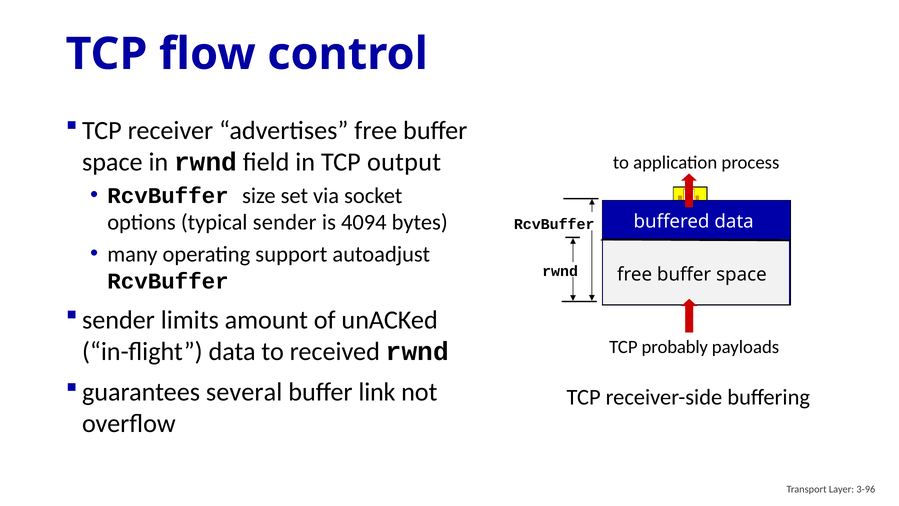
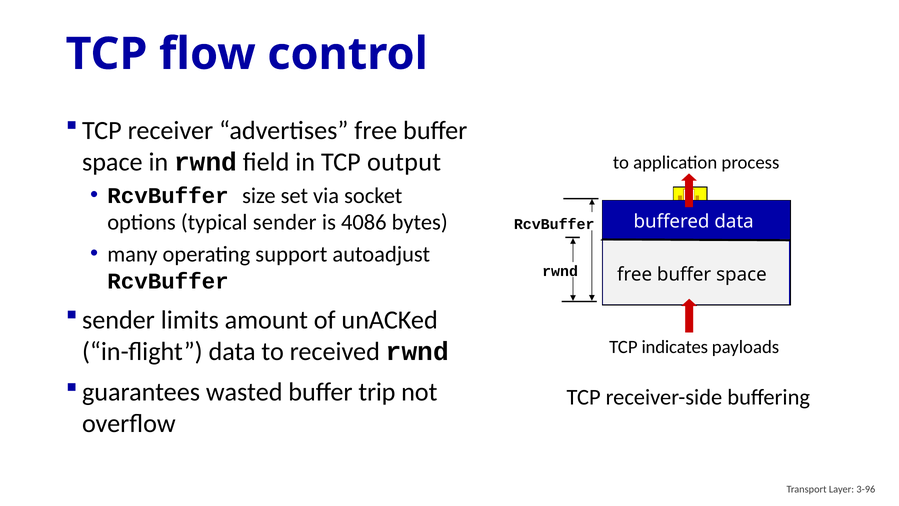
4094: 4094 -> 4086
probably: probably -> indicates
several: several -> wasted
link: link -> trip
